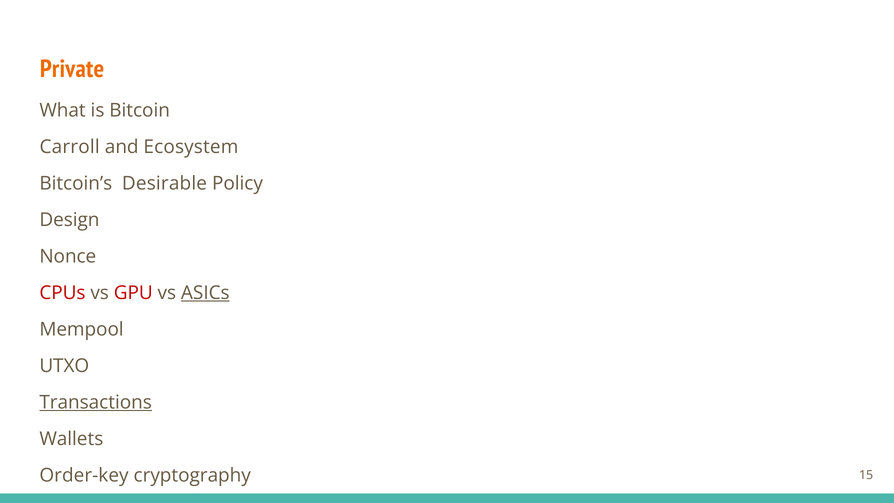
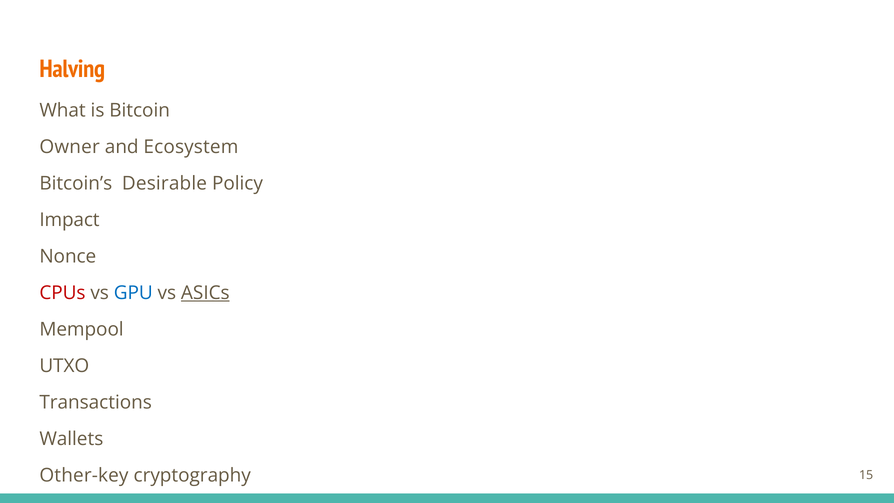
Private: Private -> Halving
Carroll: Carroll -> Owner
Design: Design -> Impact
GPU colour: red -> blue
Transactions underline: present -> none
Order-key: Order-key -> Other-key
